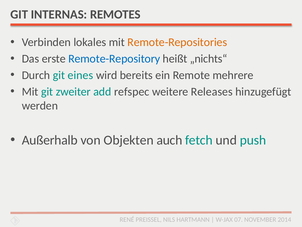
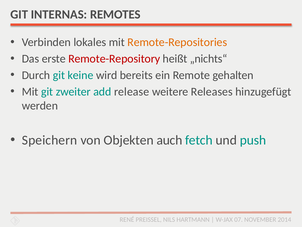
Remote-Repository colour: blue -> red
eines: eines -> keine
mehrere: mehrere -> gehalten
refspec: refspec -> release
Außerhalb: Außerhalb -> Speichern
